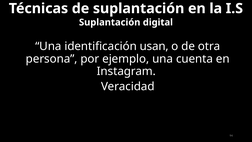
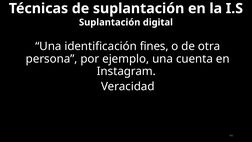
usan: usan -> fines
